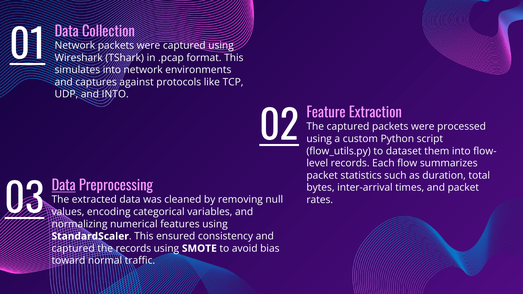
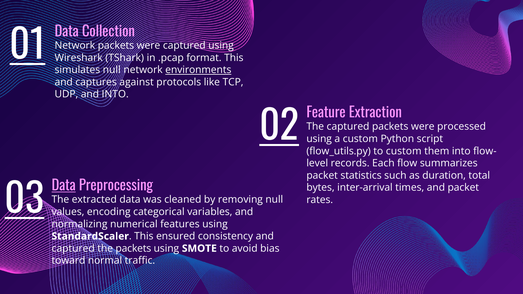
simulates into: into -> null
environments underline: none -> present
to dataset: dataset -> custom
the records: records -> packets
